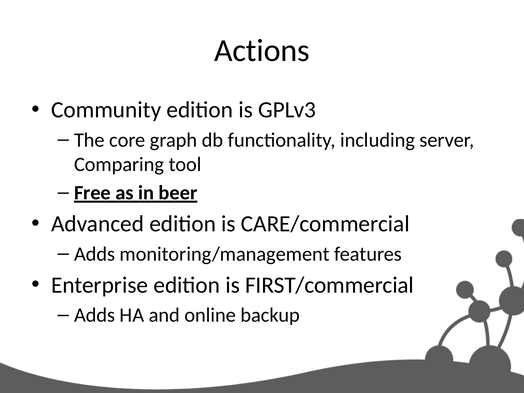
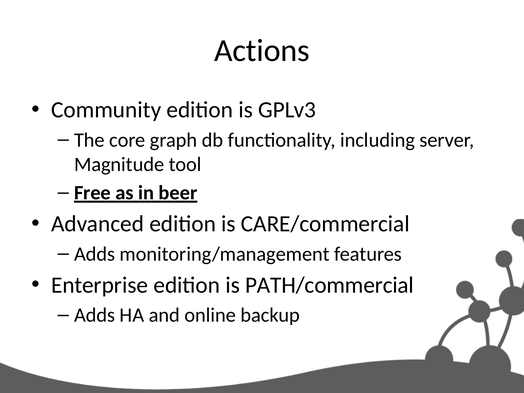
Comparing: Comparing -> Magnitude
FIRST/commercial: FIRST/commercial -> PATH/commercial
